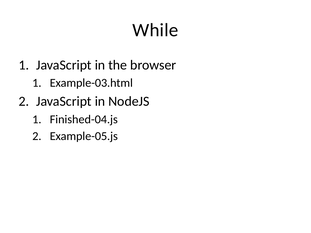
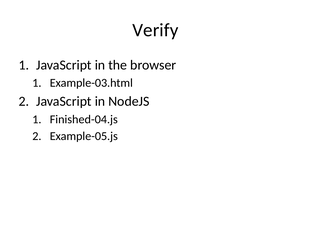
While: While -> Verify
